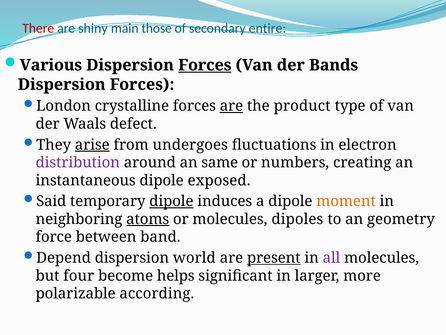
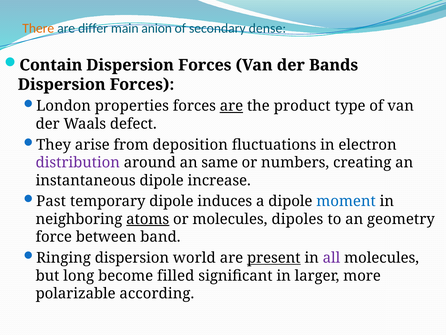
There colour: red -> orange
shiny: shiny -> differ
those: those -> anion
entire: entire -> dense
Various: Various -> Contain
Forces at (205, 65) underline: present -> none
crystalline: crystalline -> properties
arise underline: present -> none
undergoes: undergoes -> deposition
exposed: exposed -> increase
Said: Said -> Past
dipole at (171, 201) underline: present -> none
moment colour: orange -> blue
Depend: Depend -> Ringing
four: four -> long
helps: helps -> filled
